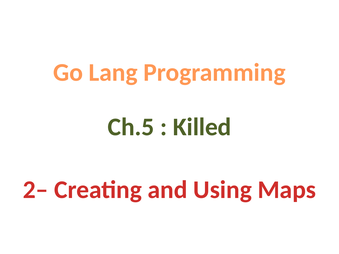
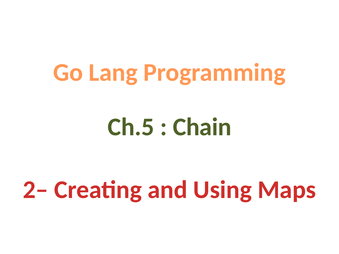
Killed: Killed -> Chain
